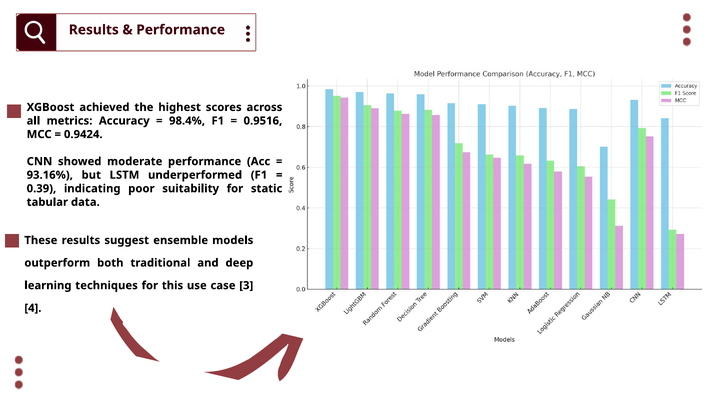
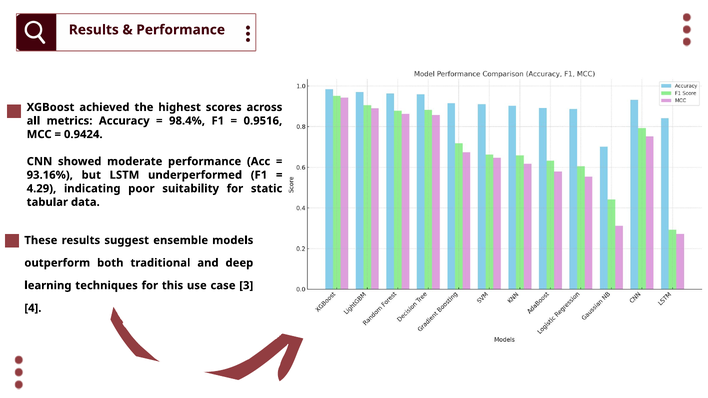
0.39: 0.39 -> 4.29
